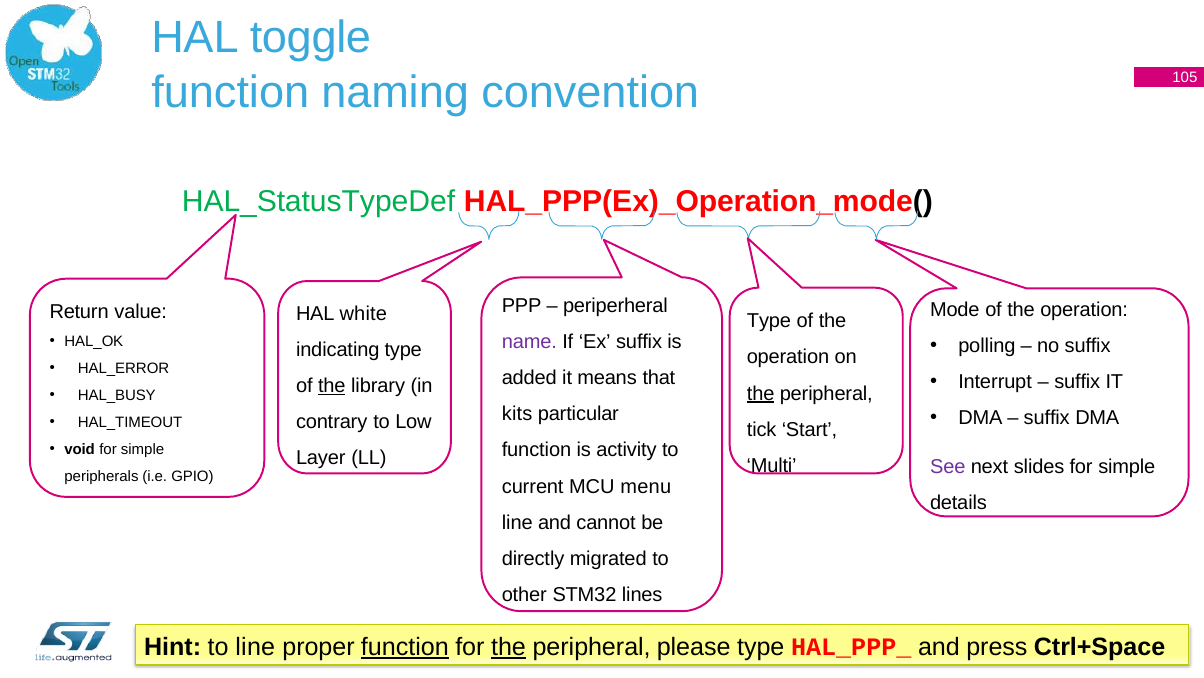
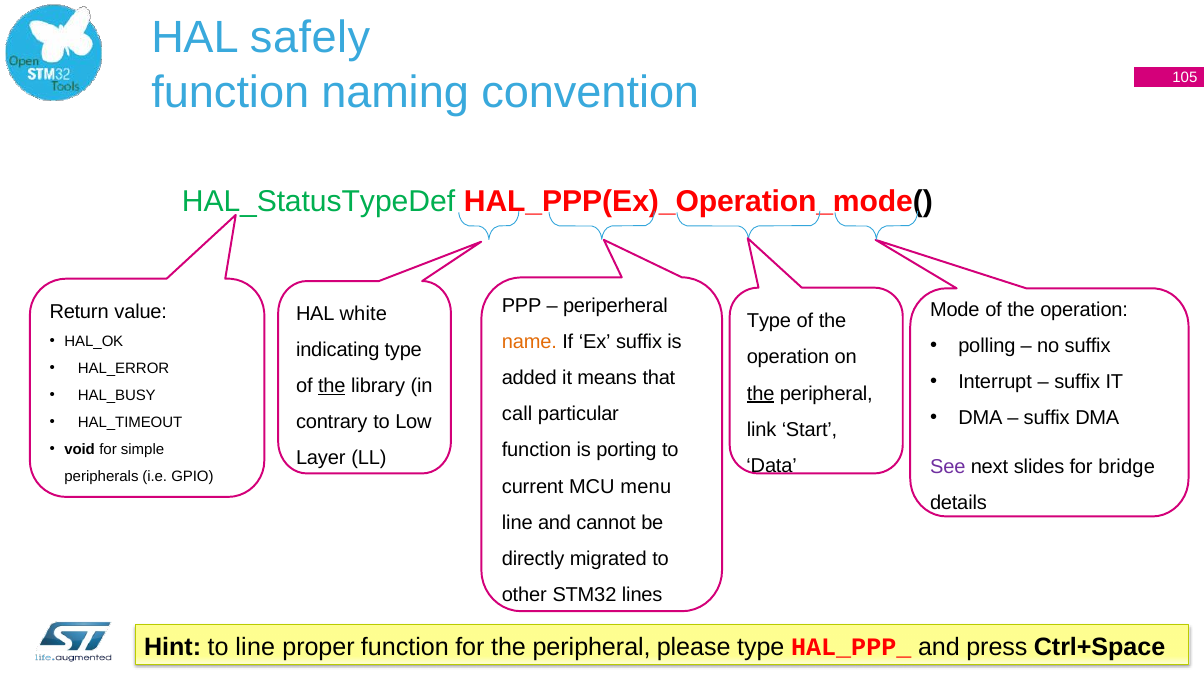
toggle: toggle -> safely
name colour: purple -> orange
kits: kits -> call
tick: tick -> link
activity: activity -> porting
Multi: Multi -> Data
slides for simple: simple -> bridge
function at (405, 647) underline: present -> none
the at (509, 647) underline: present -> none
